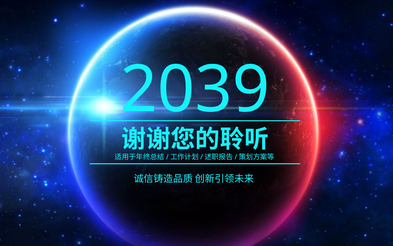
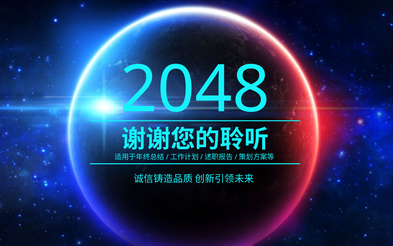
2039: 2039 -> 2048
